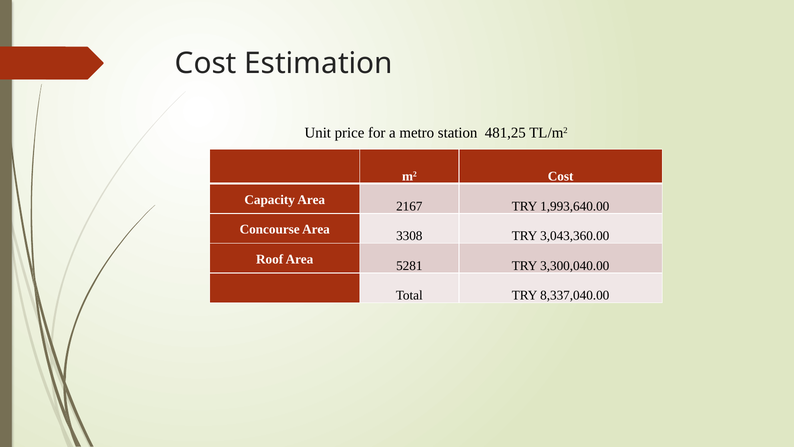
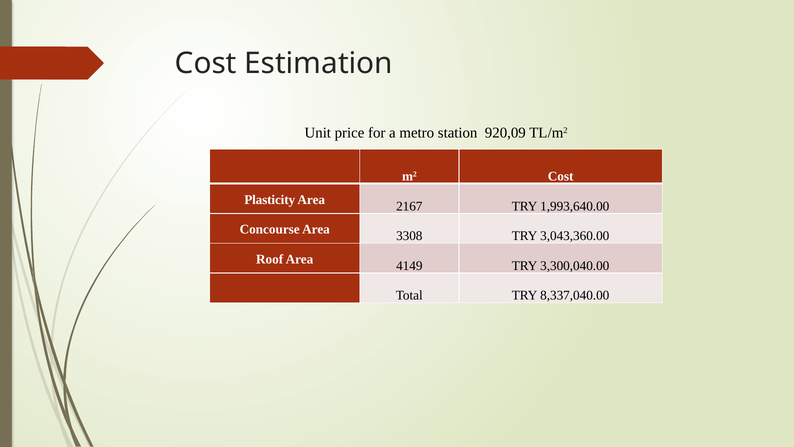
481,25: 481,25 -> 920,09
Capacity: Capacity -> Plasticity
5281: 5281 -> 4149
